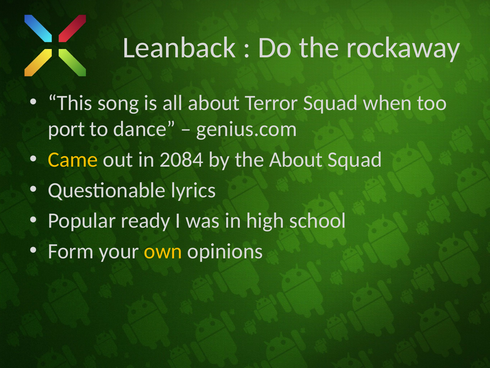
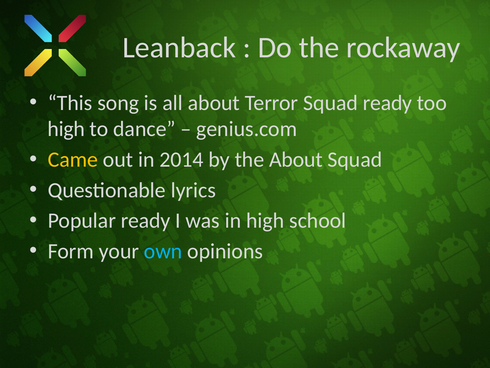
Squad when: when -> ready
port at (66, 129): port -> high
2084: 2084 -> 2014
own colour: yellow -> light blue
